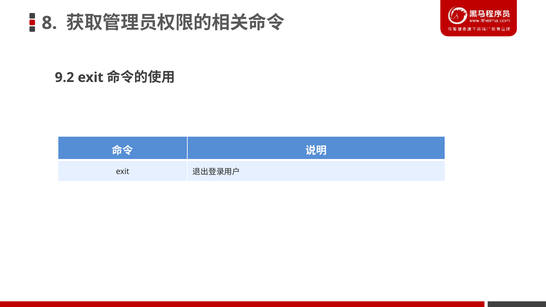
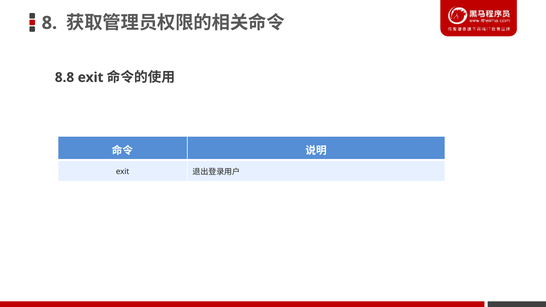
9.2: 9.2 -> 8.8
